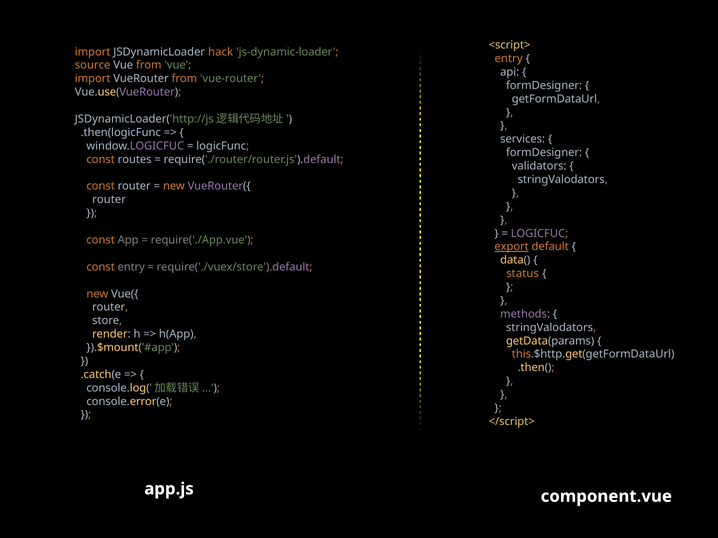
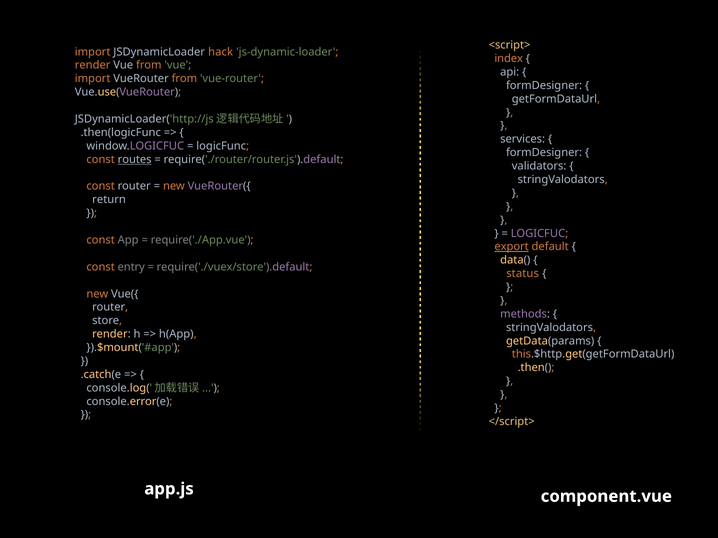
entry at (509, 59): entry -> index
source at (93, 65): source -> render
routes underline: none -> present
router at (109, 200): router -> return
